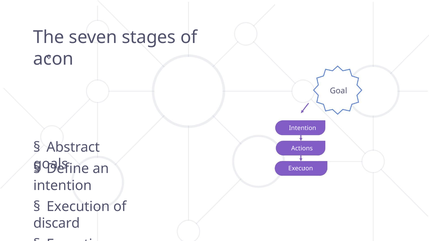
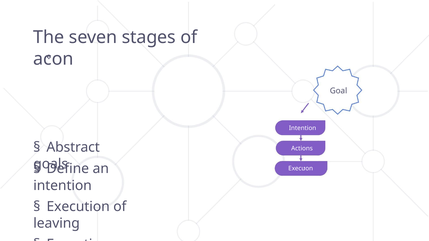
discard: discard -> leaving
